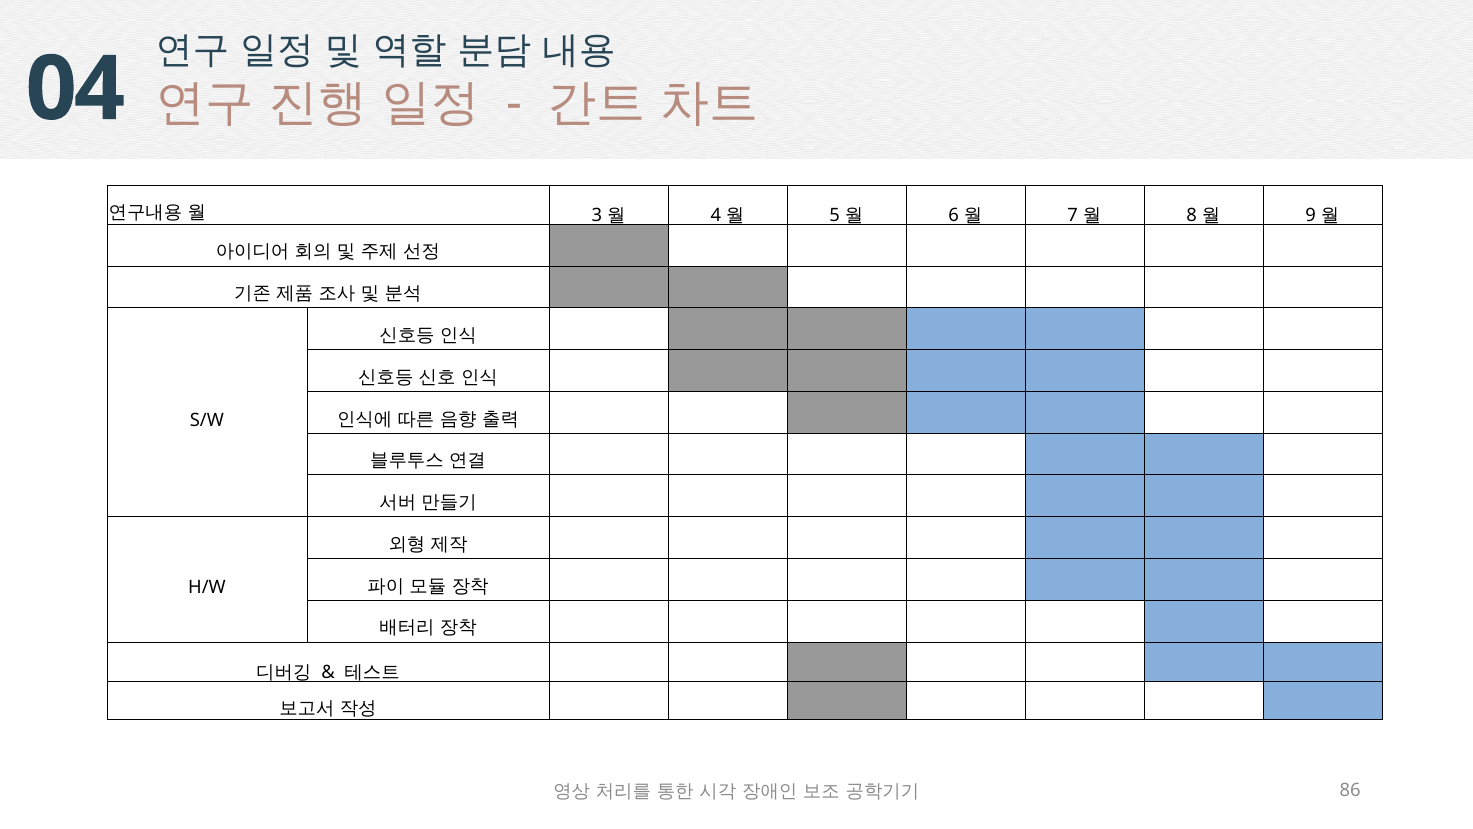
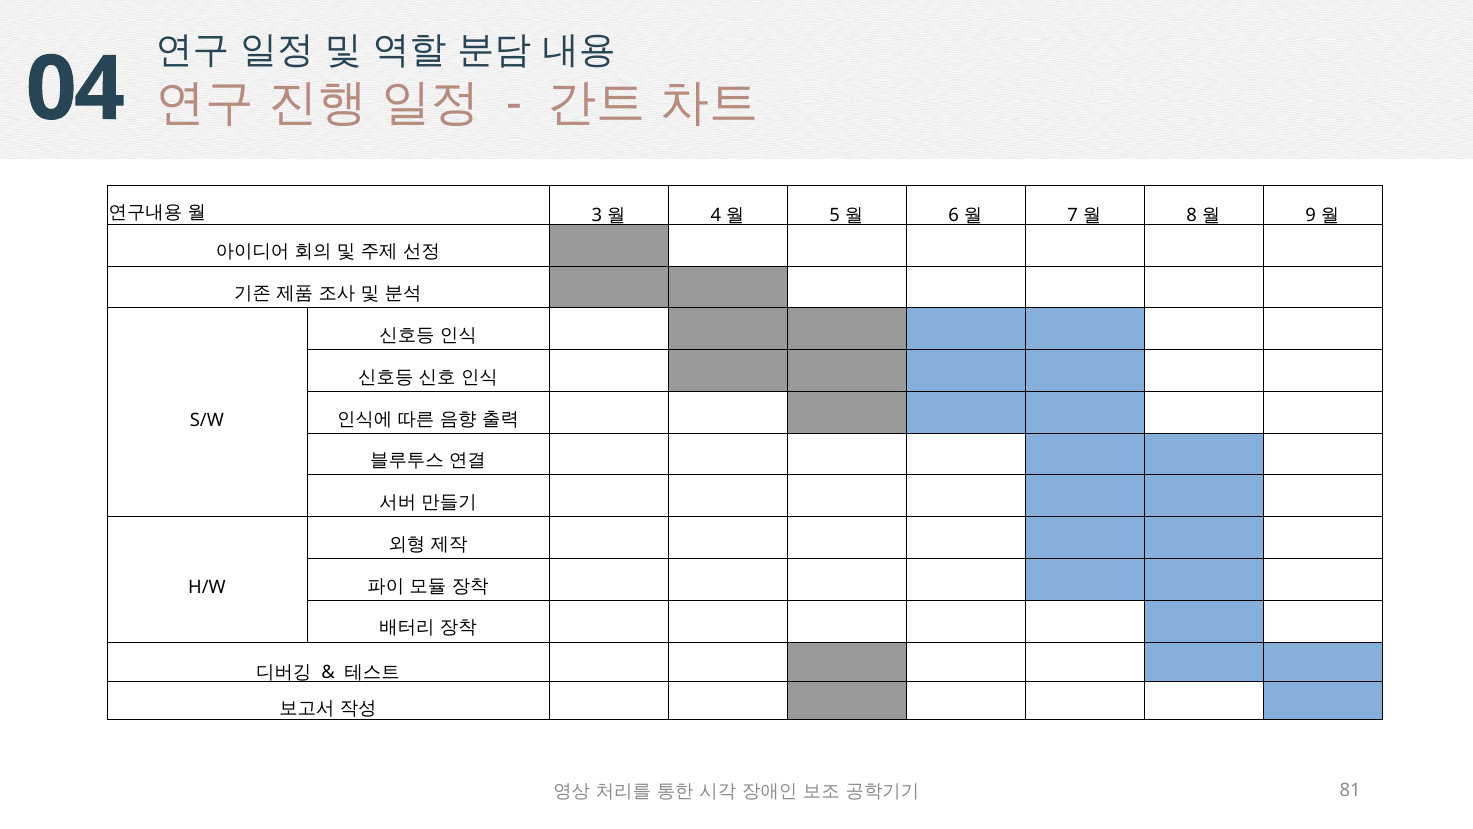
86: 86 -> 81
